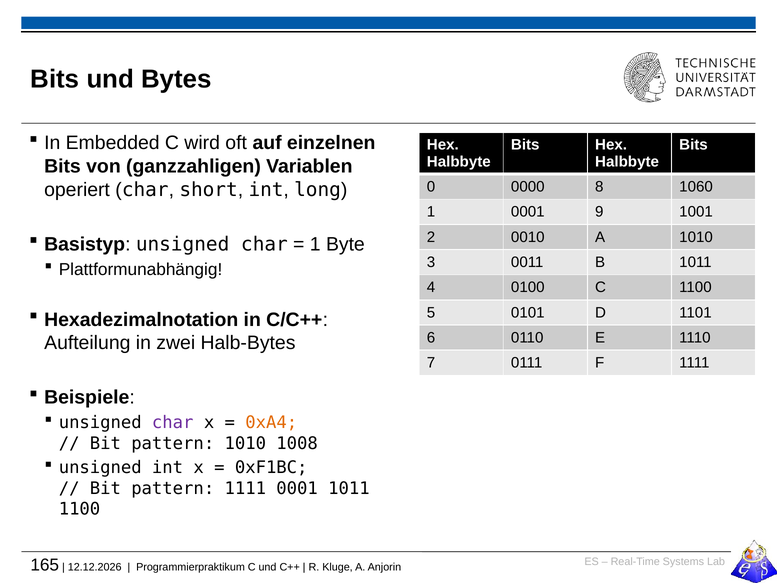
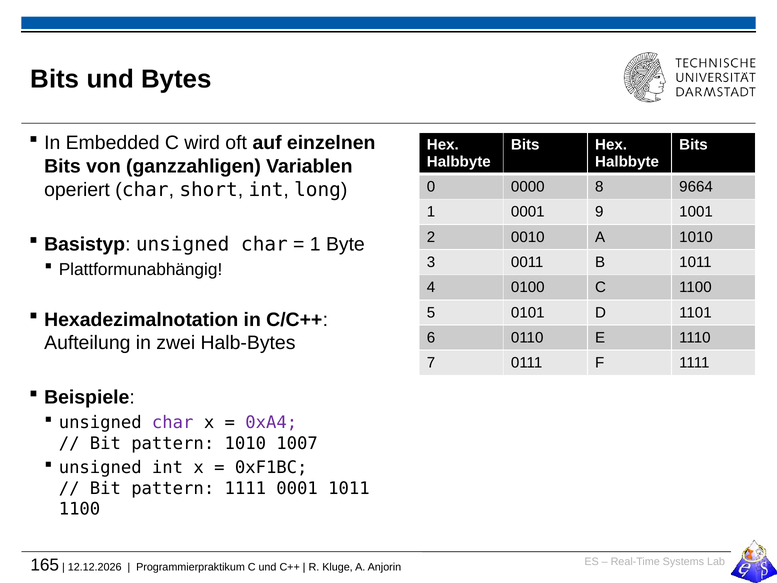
1060: 1060 -> 9664
0xA4 colour: orange -> purple
1008: 1008 -> 1007
